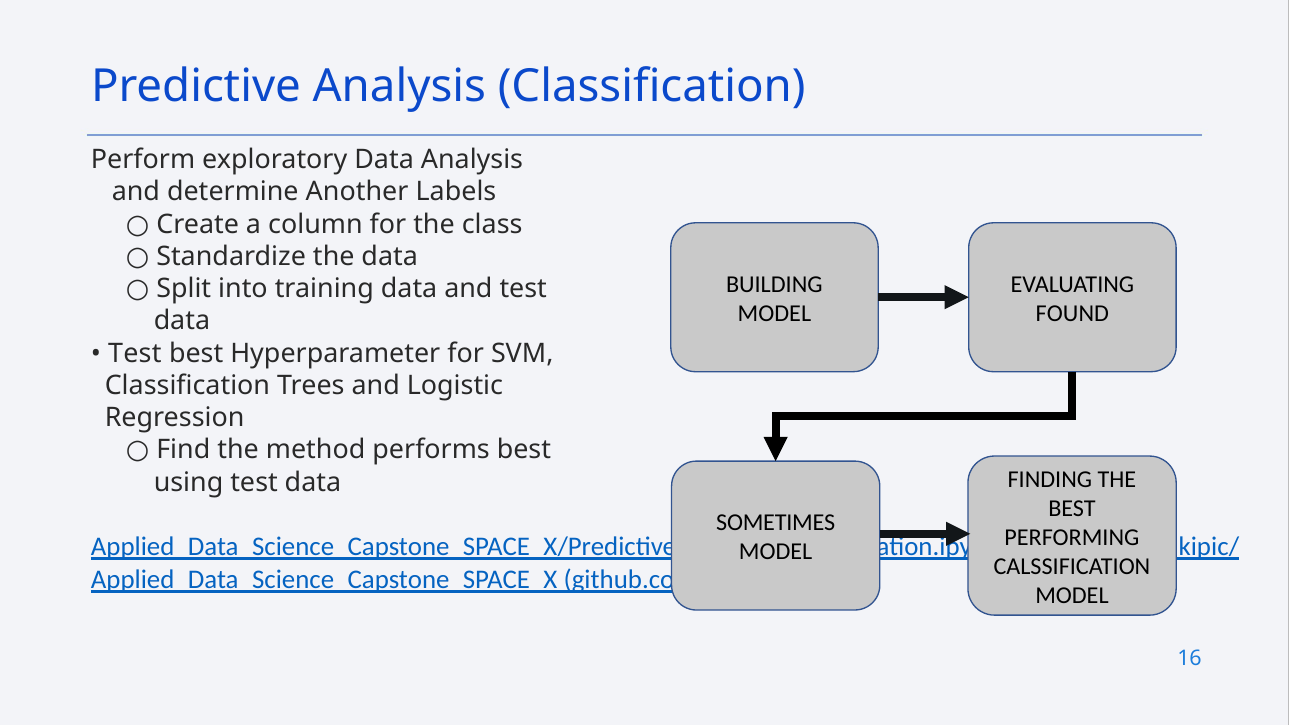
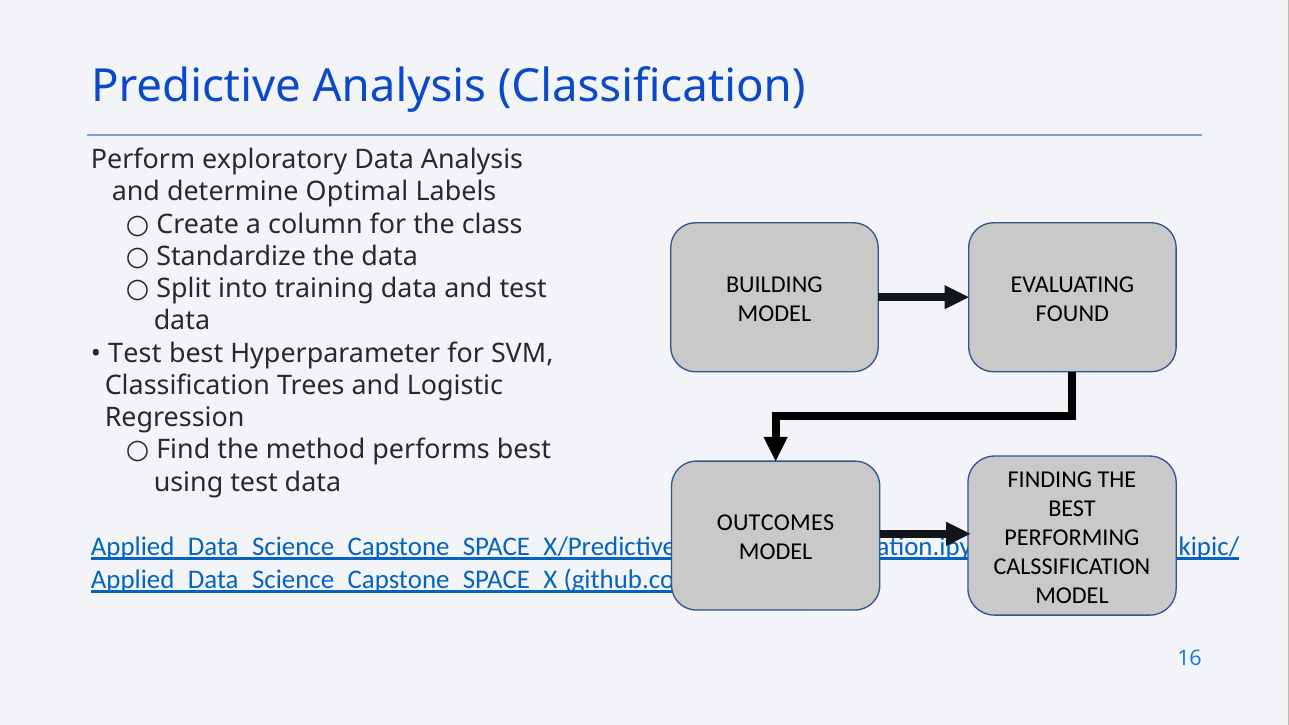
Another: Another -> Optimal
SOMETIMES: SOMETIMES -> OUTCOMES
